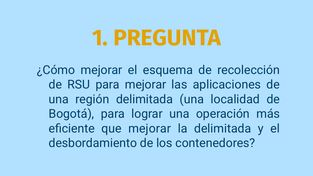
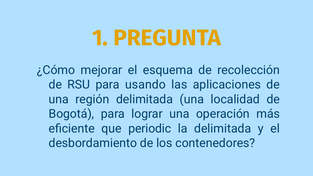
para mejorar: mejorar -> usando
que mejorar: mejorar -> periodic
